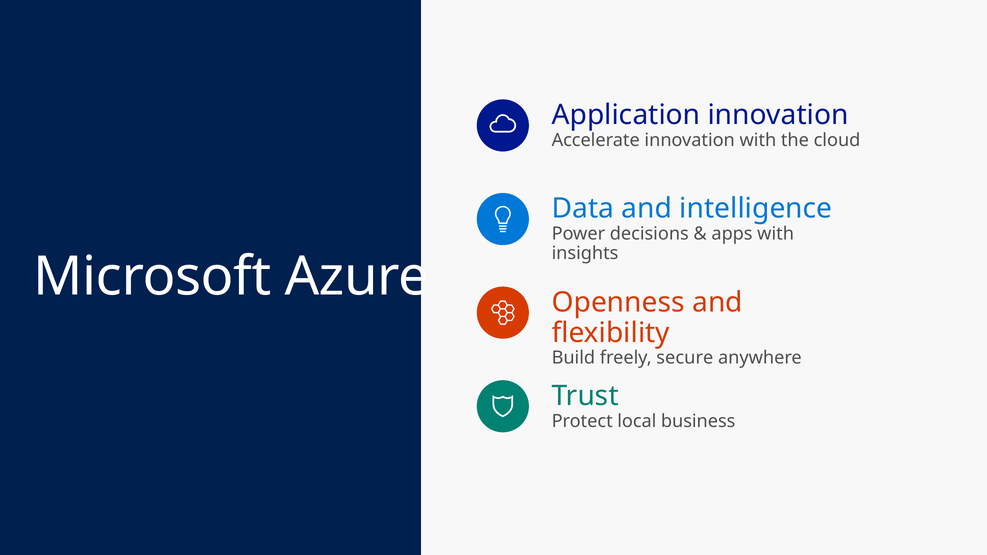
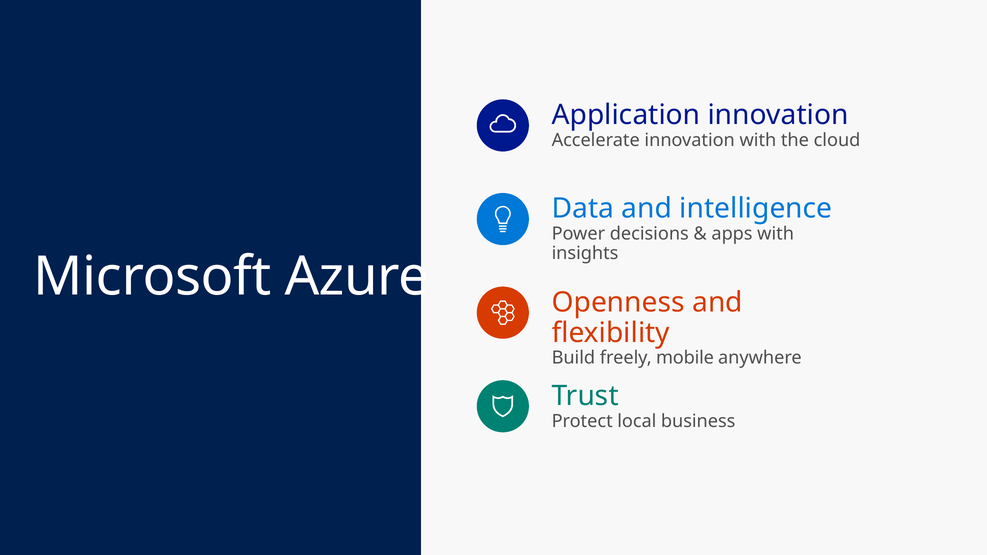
secure: secure -> mobile
